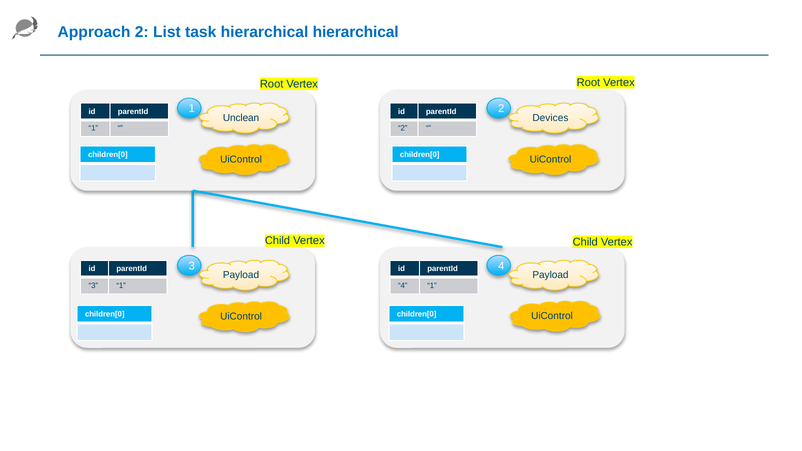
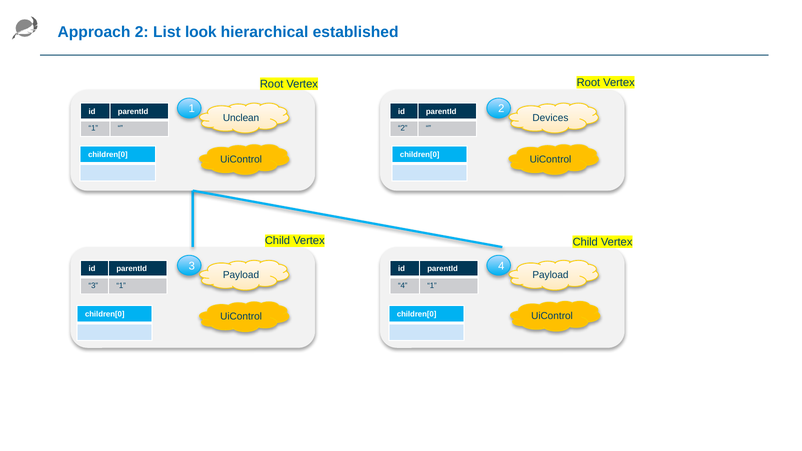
task: task -> look
hierarchical hierarchical: hierarchical -> established
